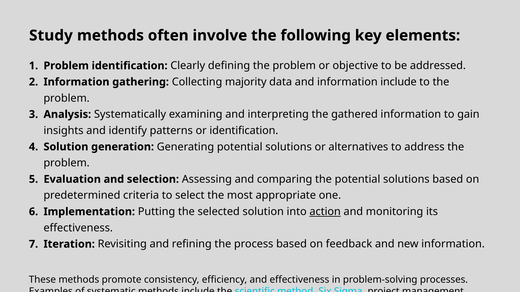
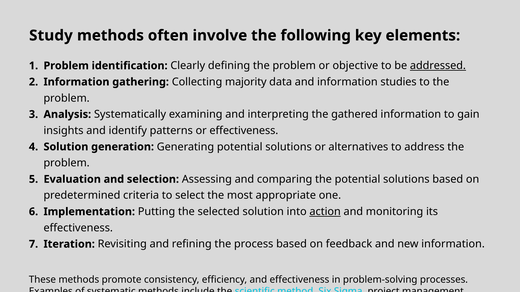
addressed underline: none -> present
information include: include -> studies
or identification: identification -> effectiveness
